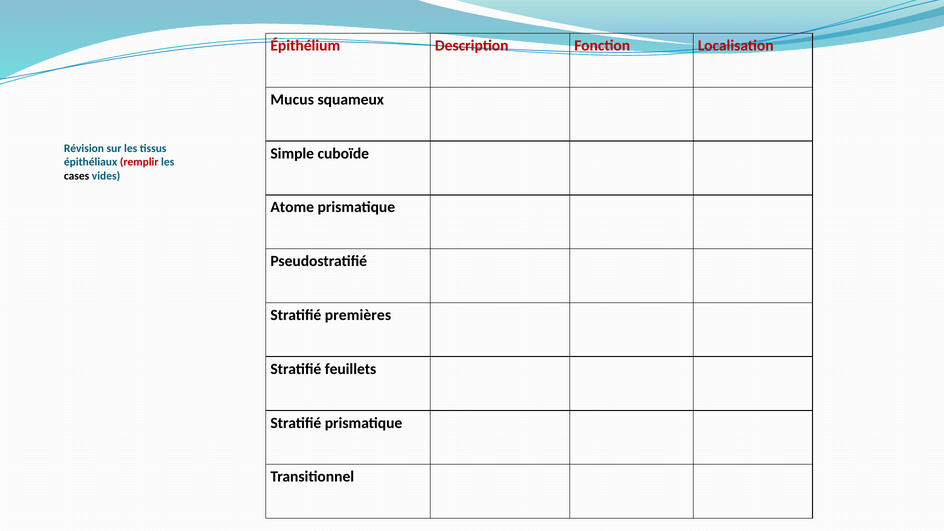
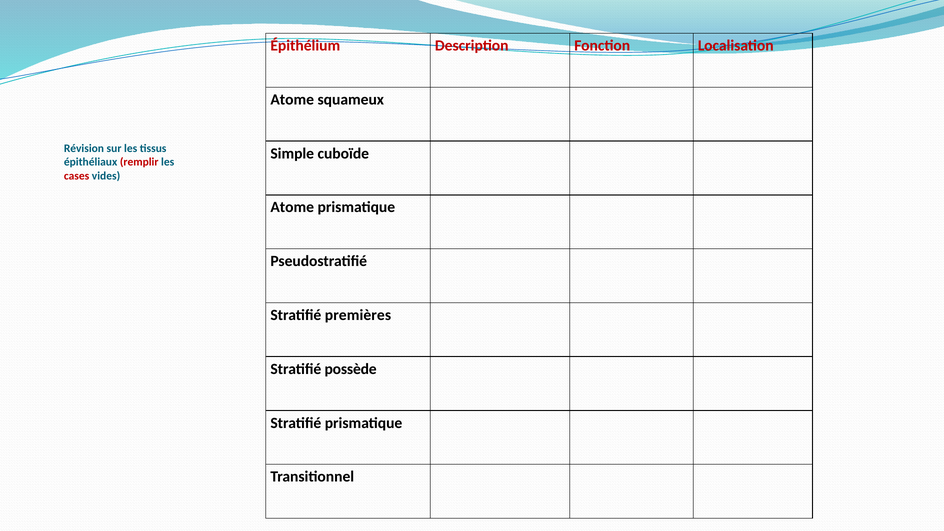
Mucus at (292, 100): Mucus -> Atome
cases colour: black -> red
feuillets: feuillets -> possède
